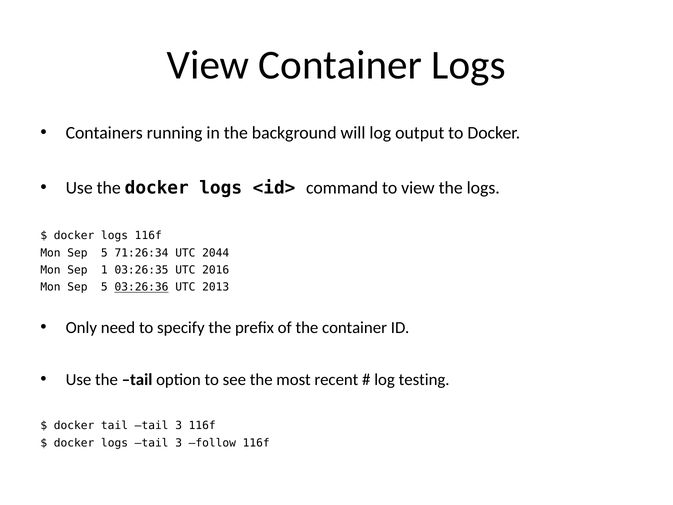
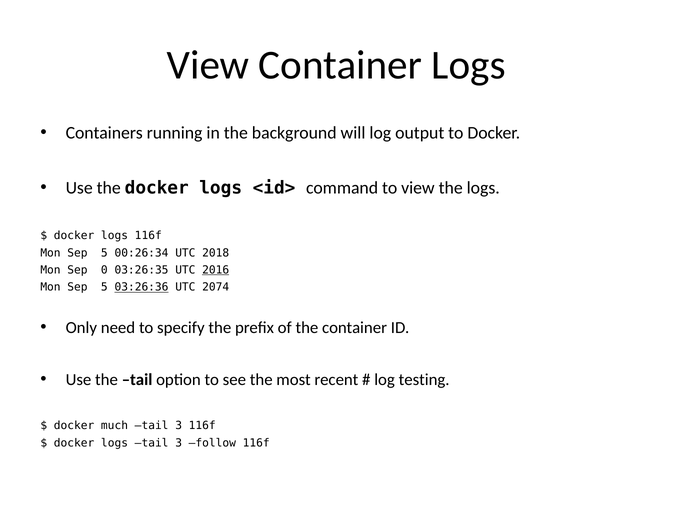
71:26:34: 71:26:34 -> 00:26:34
2044: 2044 -> 2018
1: 1 -> 0
2016 underline: none -> present
2013: 2013 -> 2074
docker tail: tail -> much
